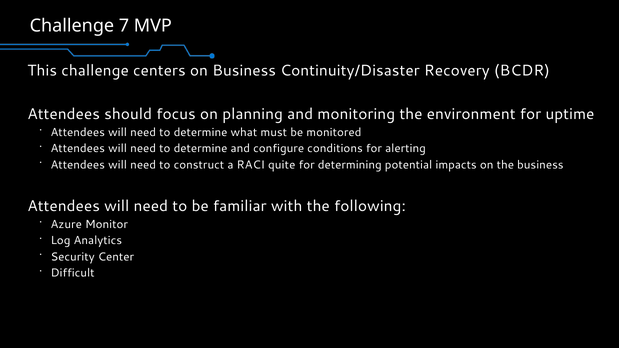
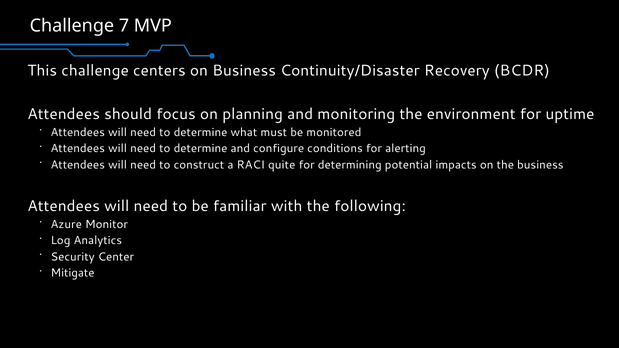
Difficult: Difficult -> Mitigate
